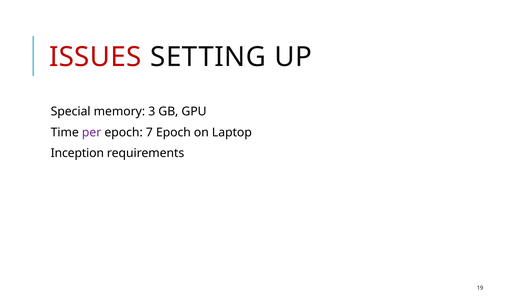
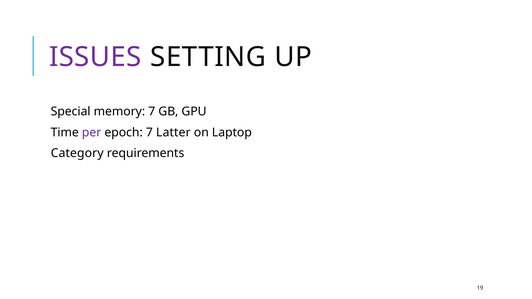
ISSUES colour: red -> purple
memory 3: 3 -> 7
7 Epoch: Epoch -> Latter
Inception: Inception -> Category
